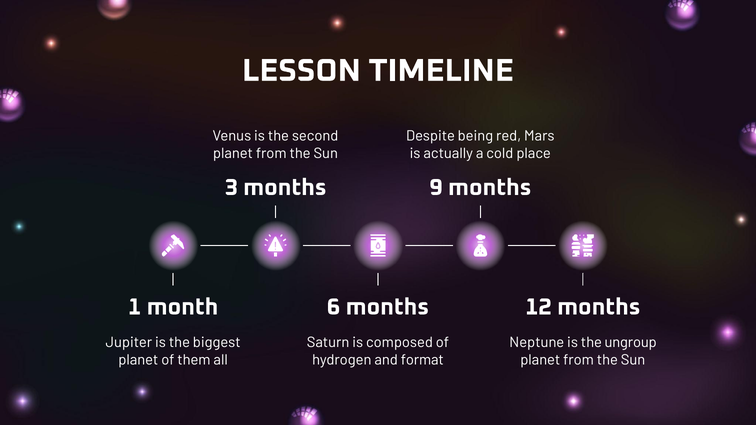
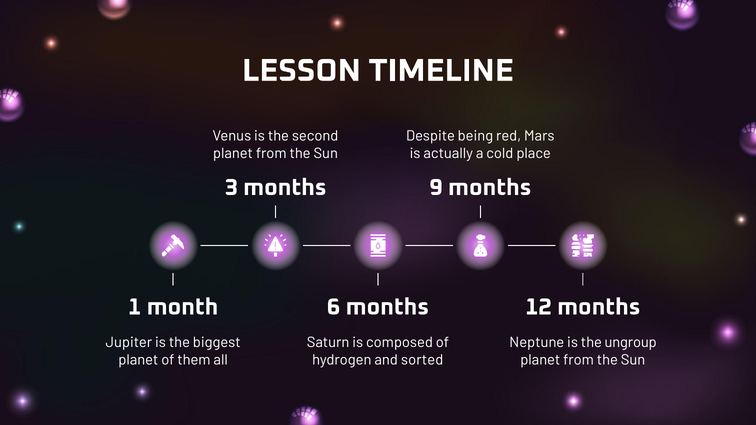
format: format -> sorted
